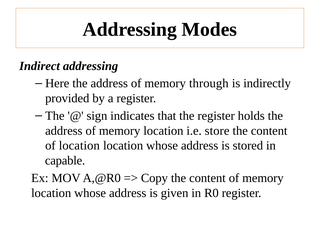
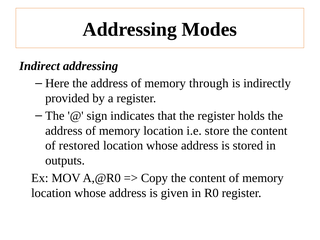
of location: location -> restored
capable: capable -> outputs
